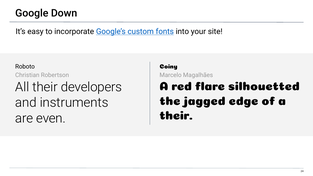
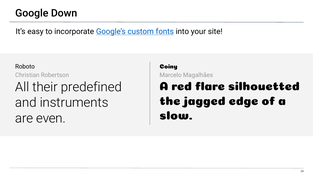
developers: developers -> predefined
their at (176, 116): their -> slow
